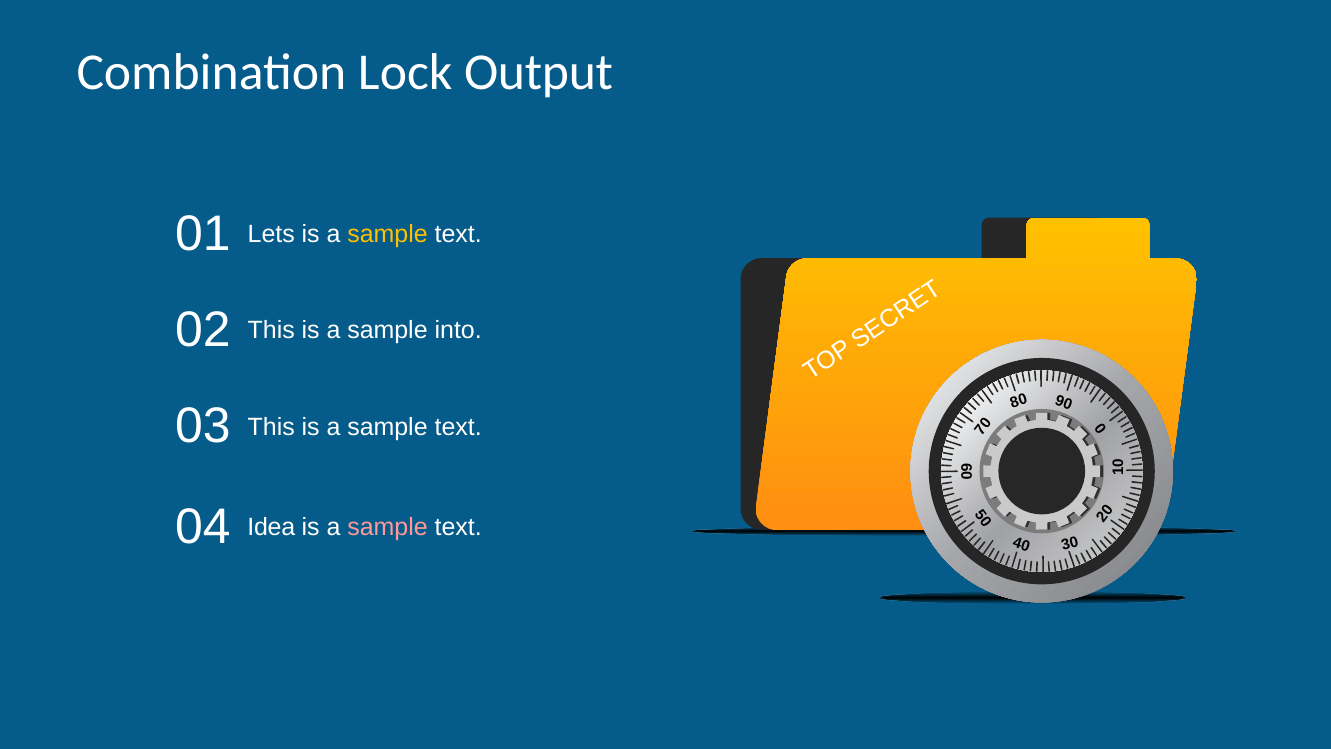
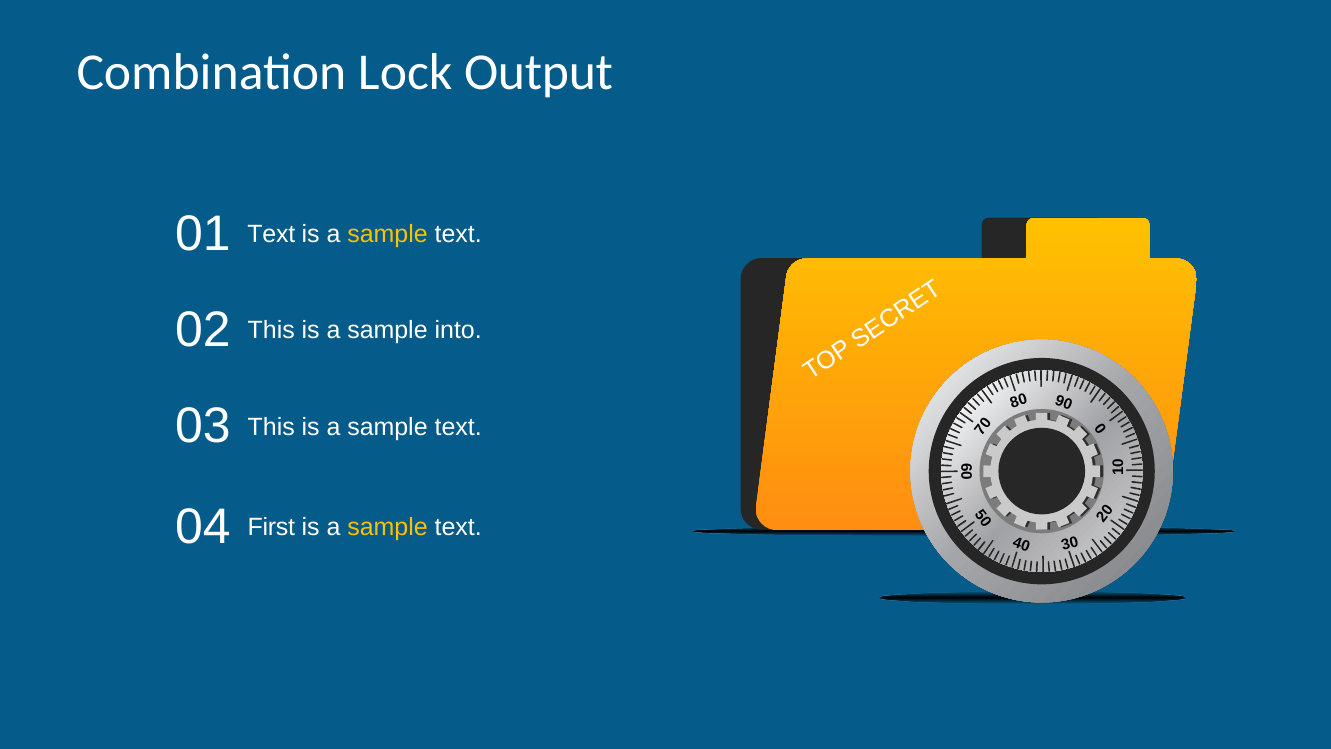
Lets at (271, 234): Lets -> Text
Idea: Idea -> First
sample at (388, 527) colour: pink -> yellow
